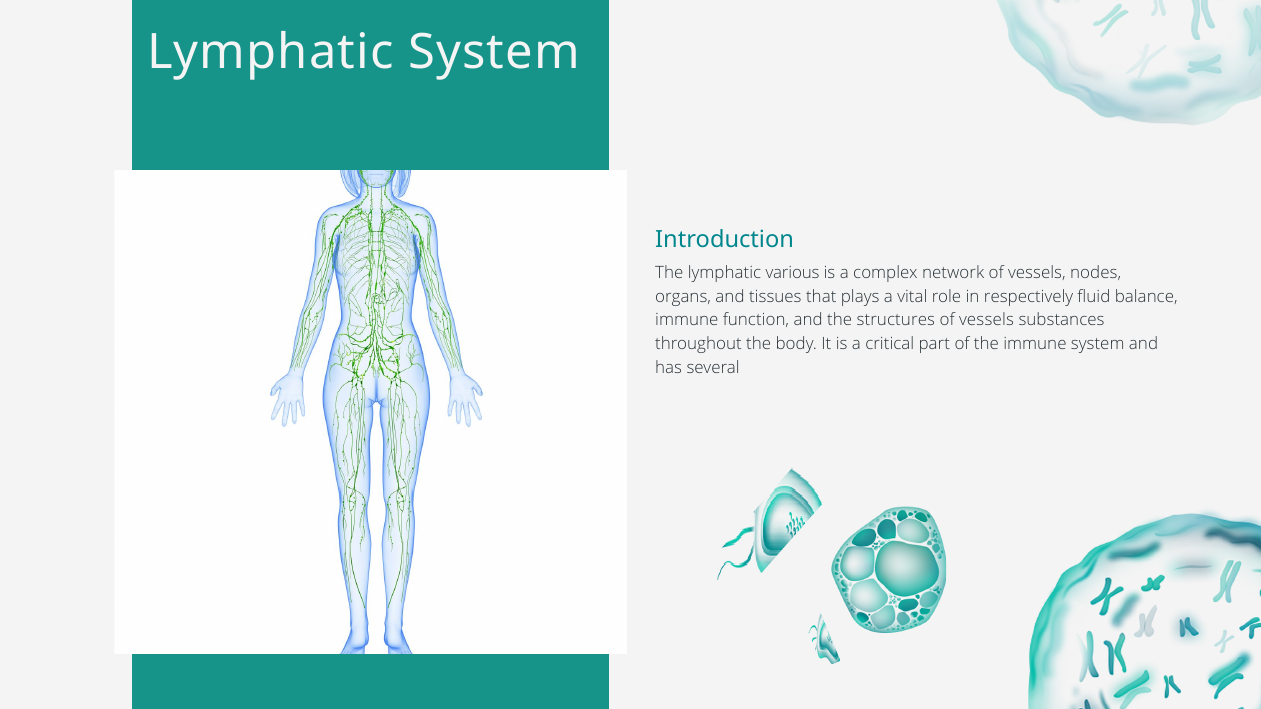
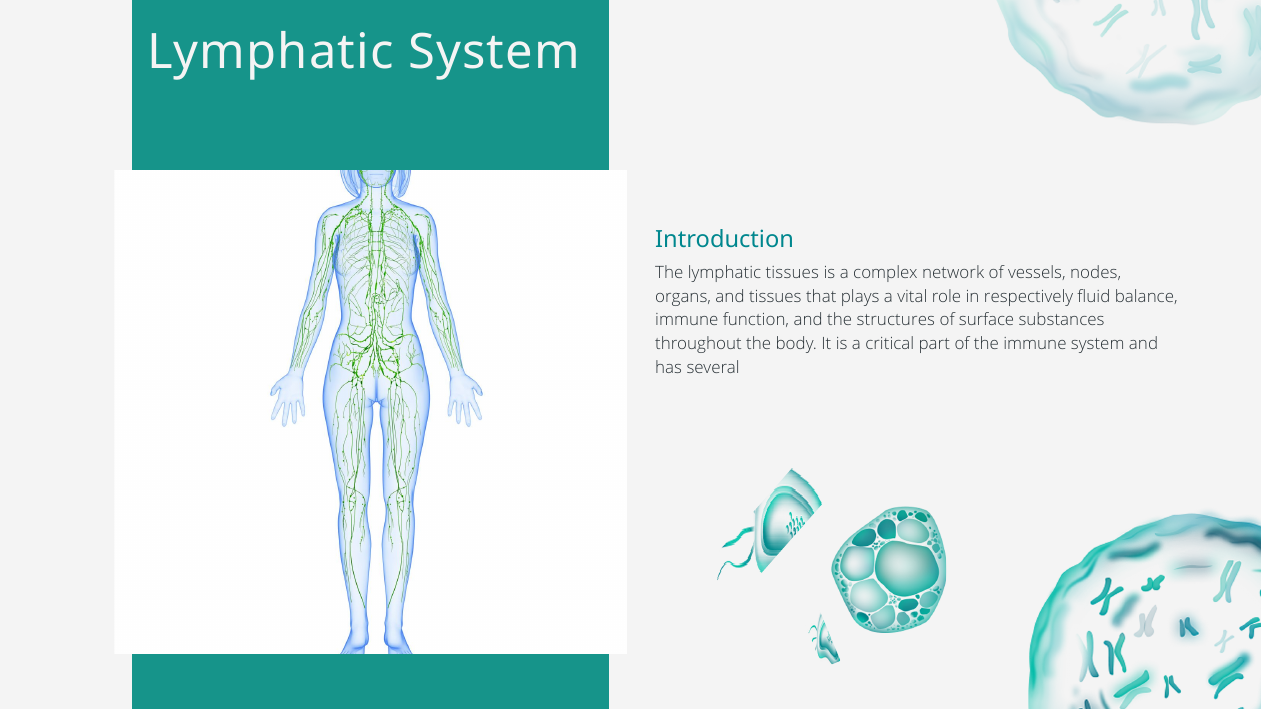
lymphatic various: various -> tissues
vessels at (986, 320): vessels -> surface
